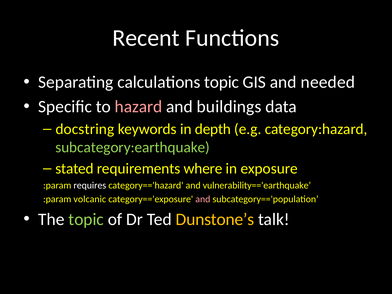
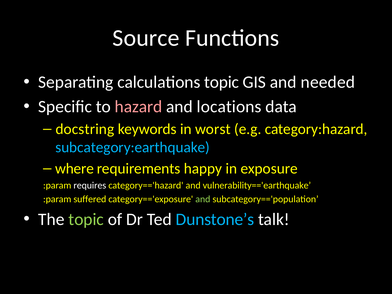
Recent: Recent -> Source
buildings: buildings -> locations
depth: depth -> worst
subcategory:earthquake colour: light green -> light blue
stated: stated -> where
where: where -> happy
volcanic: volcanic -> suffered
and at (203, 199) colour: pink -> light green
Dunstone’s colour: yellow -> light blue
